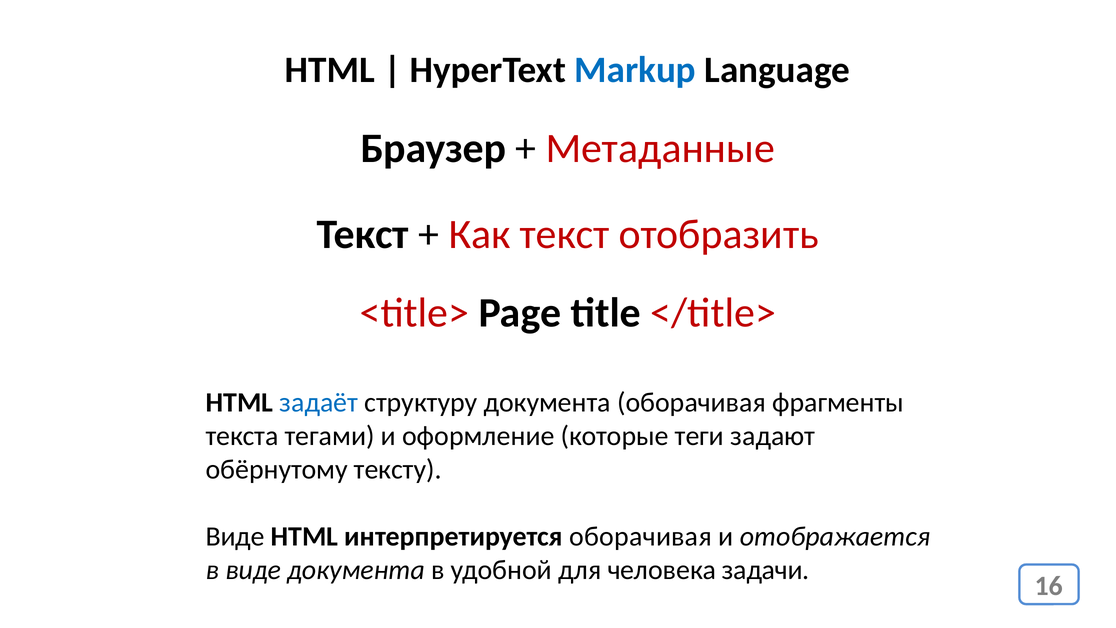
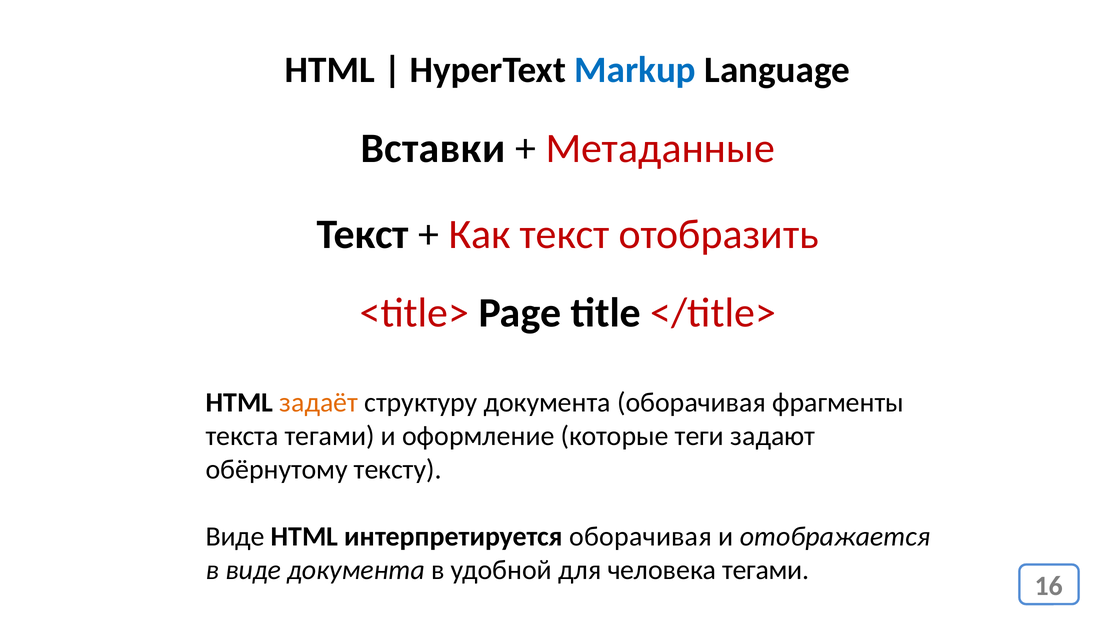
Браузер: Браузер -> Вставки
задаёт colour: blue -> orange
человека задачи: задачи -> тегами
